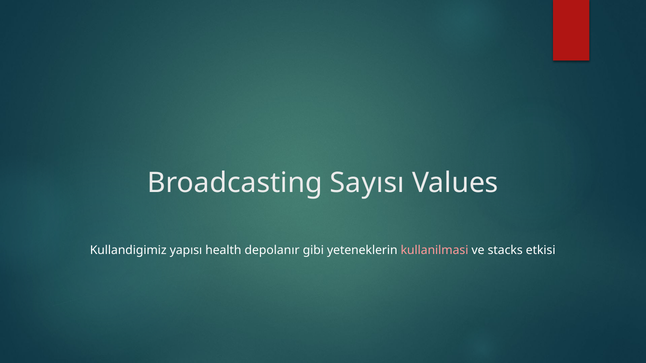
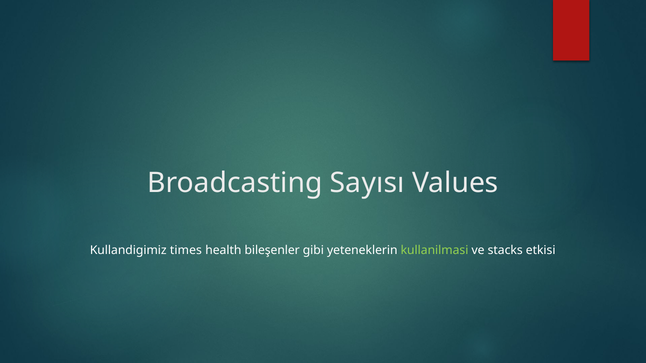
yapısı: yapısı -> times
depolanır: depolanır -> bileşenler
kullanilmasi colour: pink -> light green
